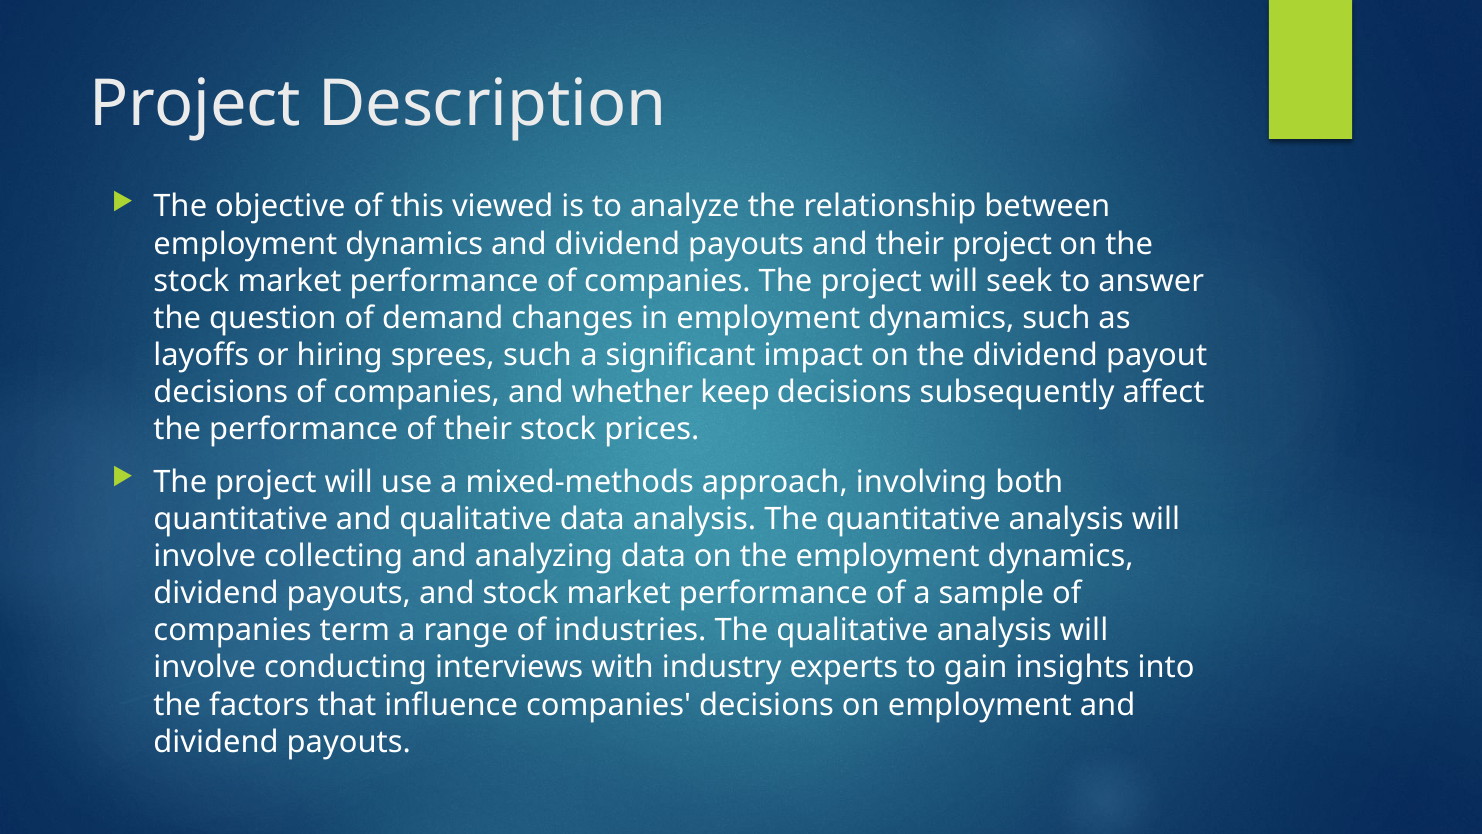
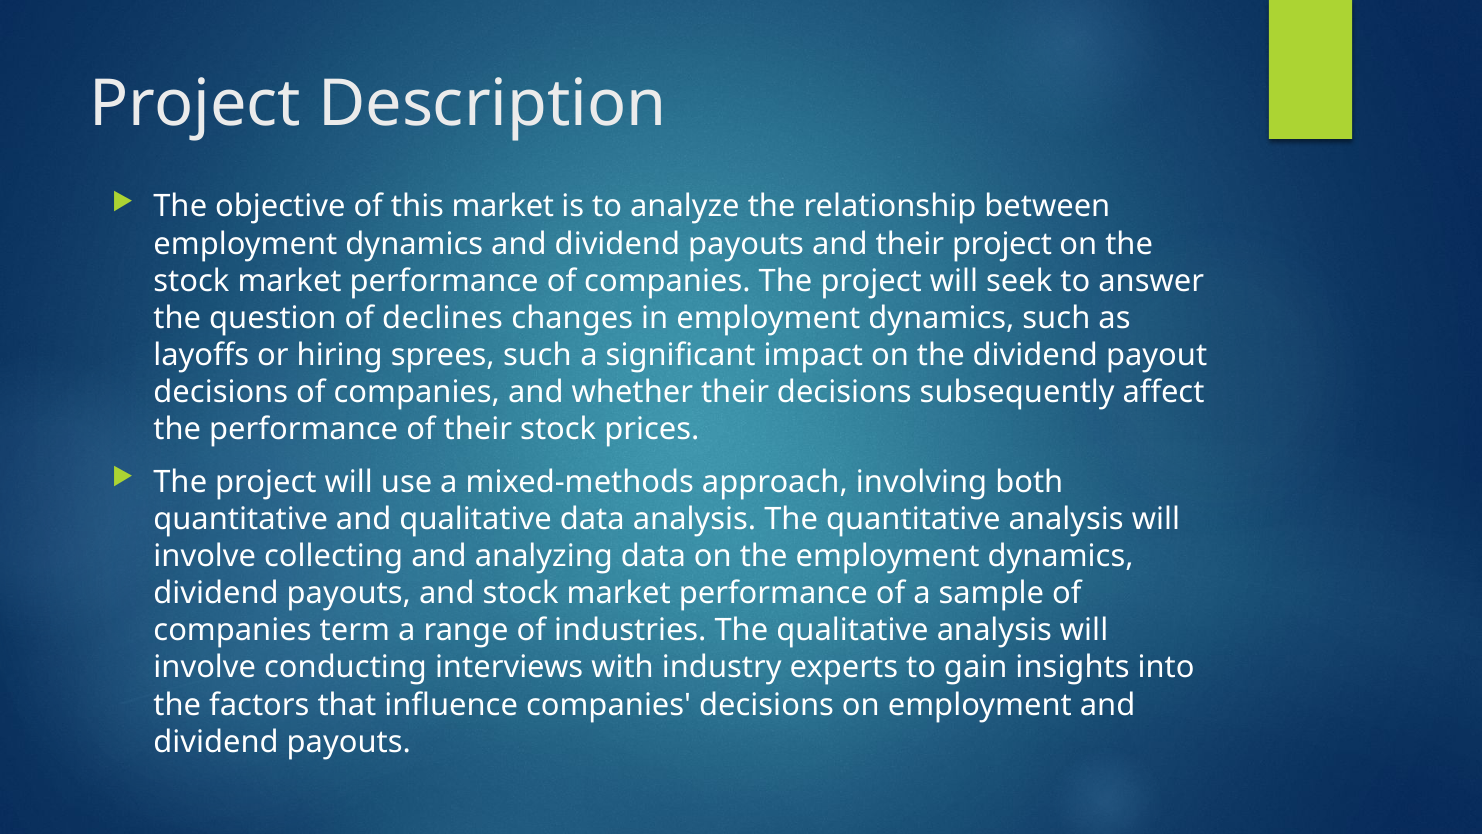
this viewed: viewed -> market
demand: demand -> declines
whether keep: keep -> their
